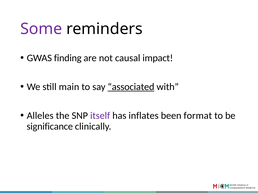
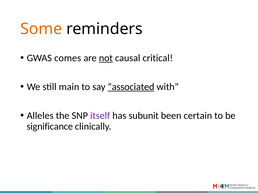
Some colour: purple -> orange
finding: finding -> comes
not underline: none -> present
impact: impact -> critical
inflates: inflates -> subunit
format: format -> certain
